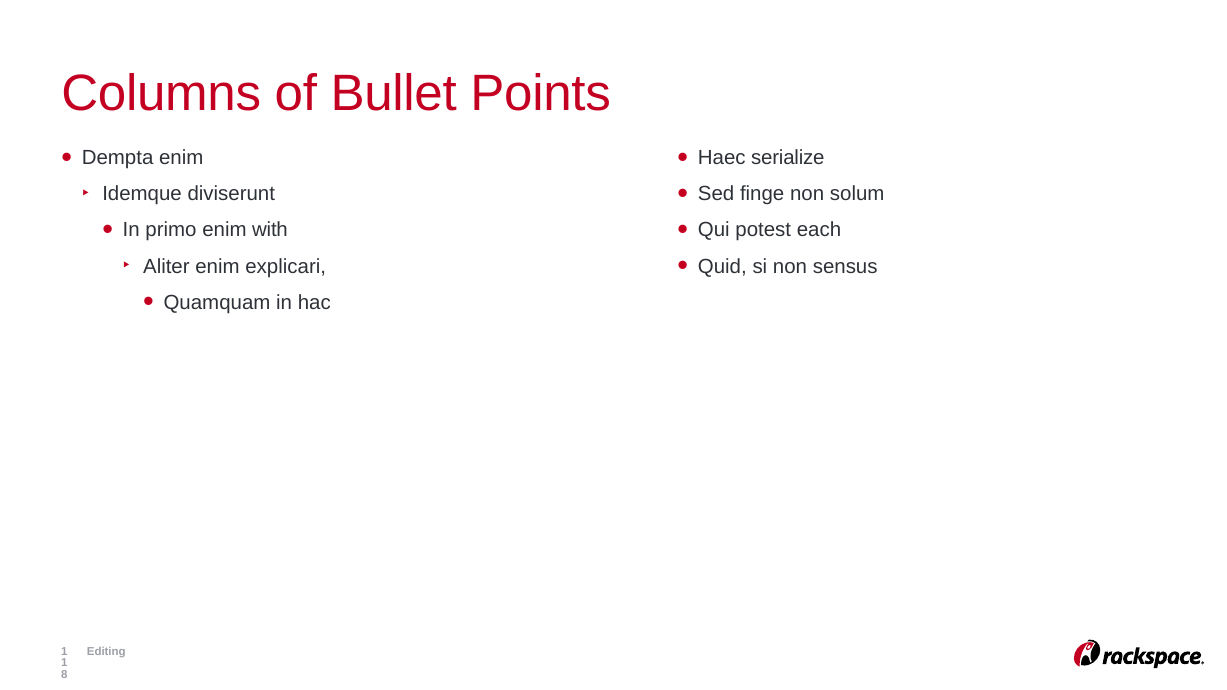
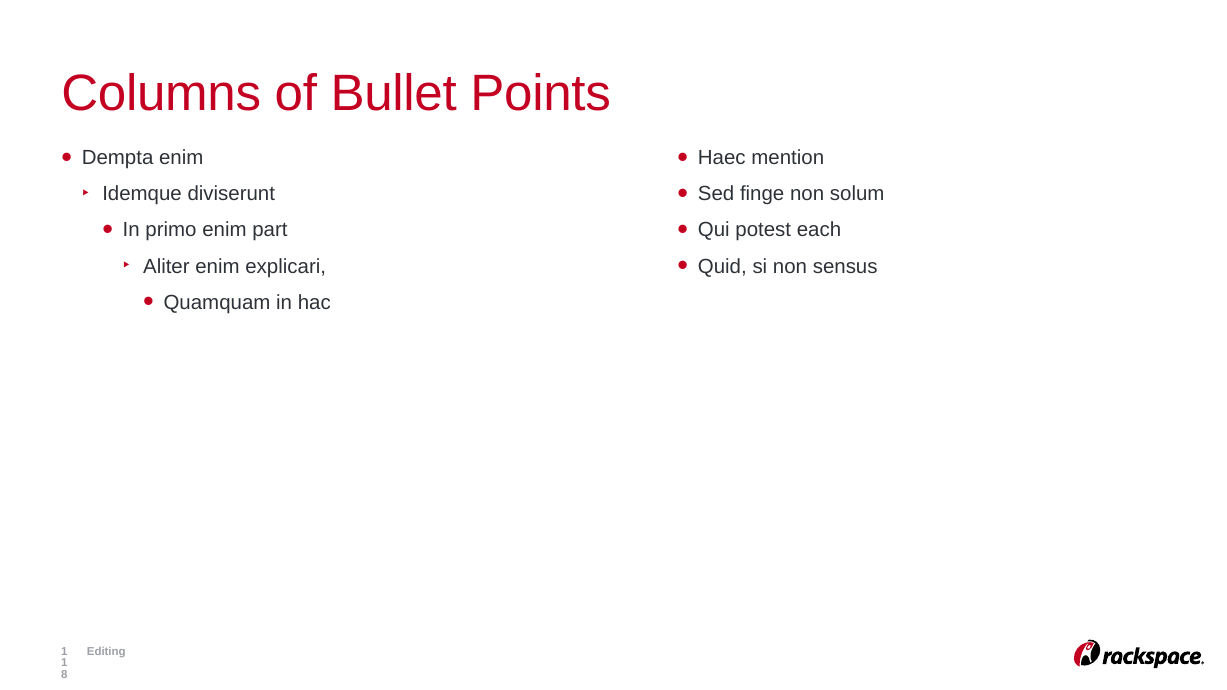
serialize: serialize -> mention
with: with -> part
